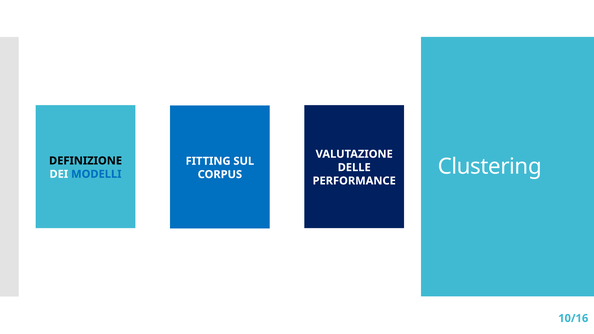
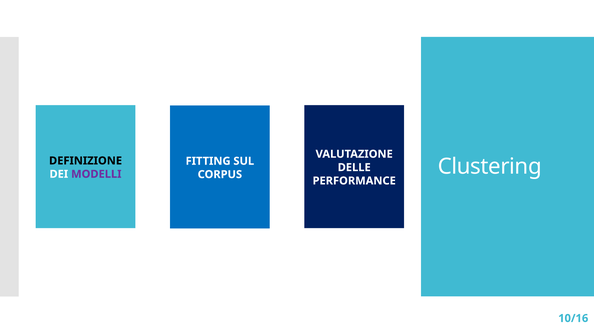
MODELLI colour: blue -> purple
